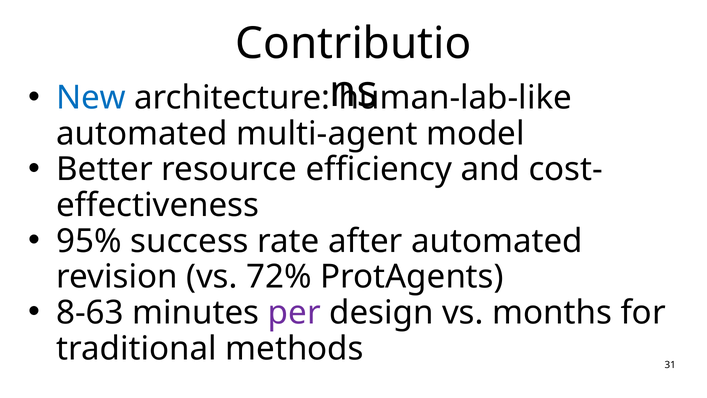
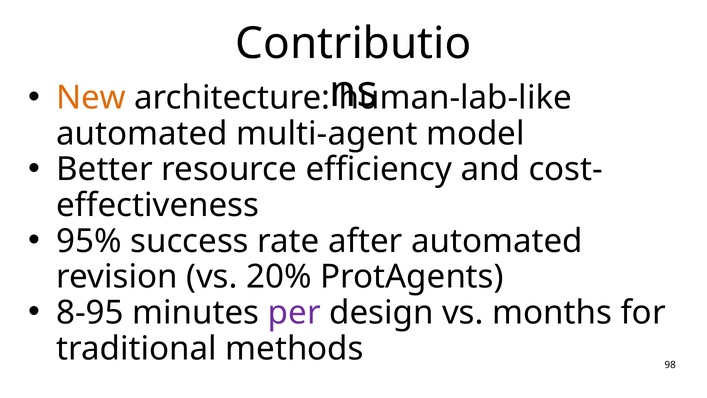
New colour: blue -> orange
72%: 72% -> 20%
8-63: 8-63 -> 8-95
31: 31 -> 98
